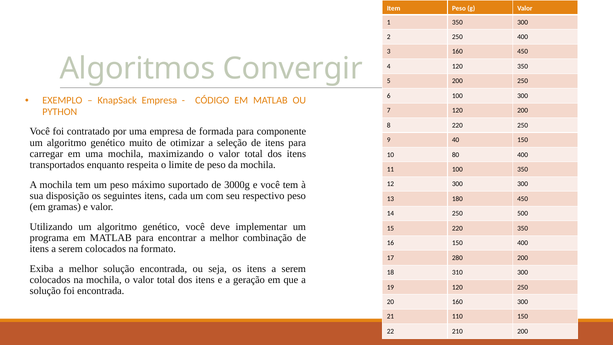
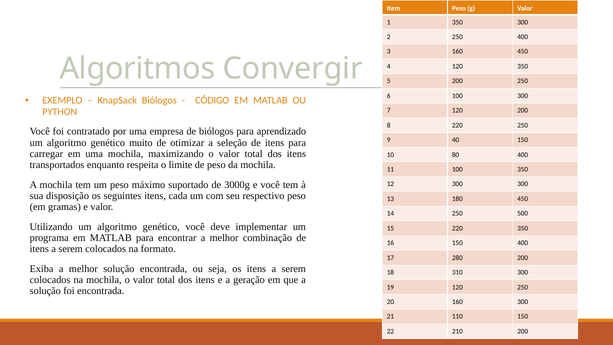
KnapSack Empresa: Empresa -> Biólogos
de formada: formada -> biólogos
componente: componente -> aprendizado
